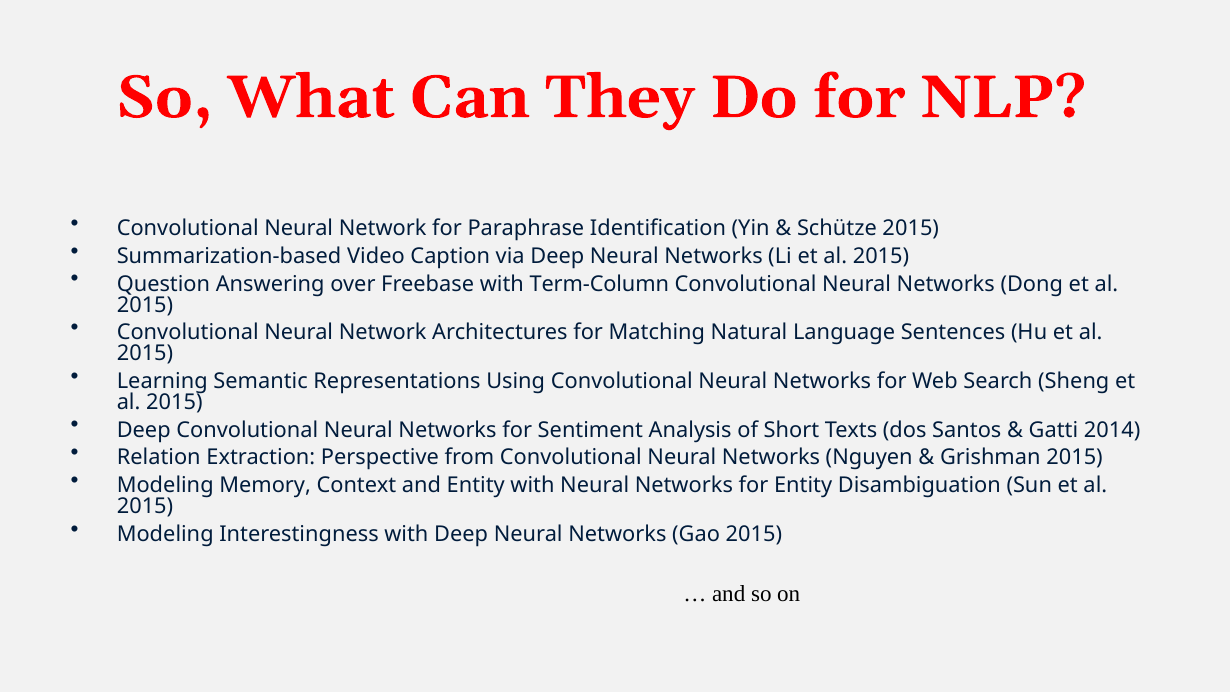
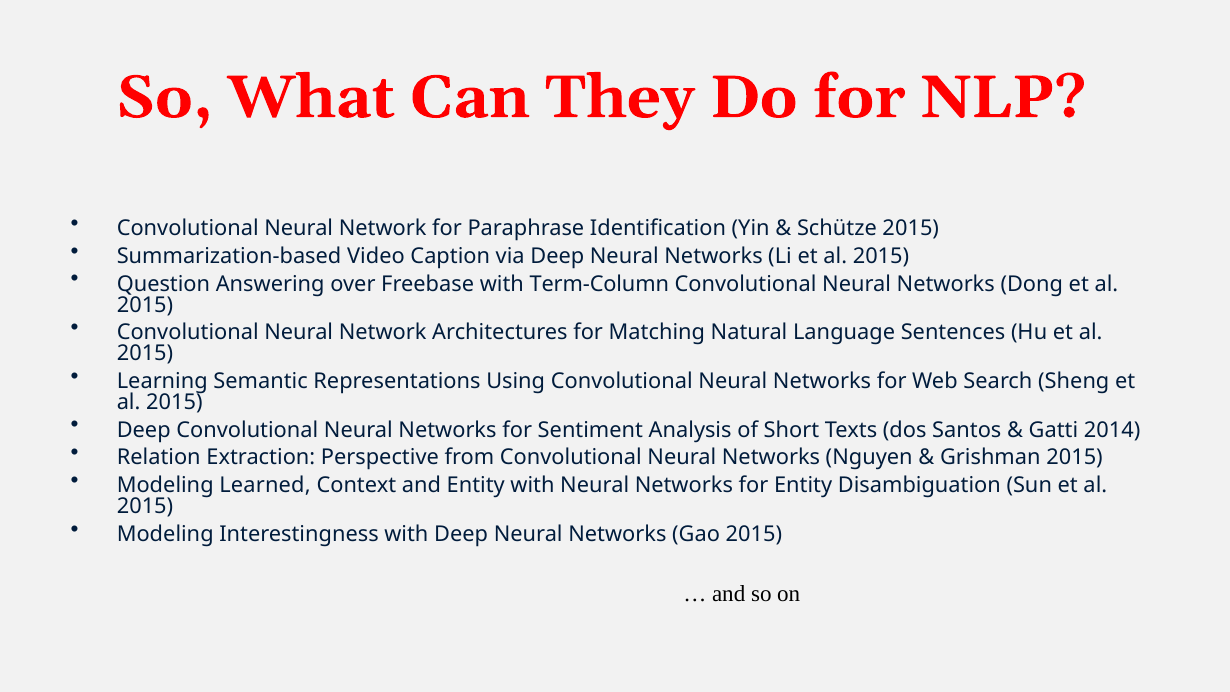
Memory: Memory -> Learned
